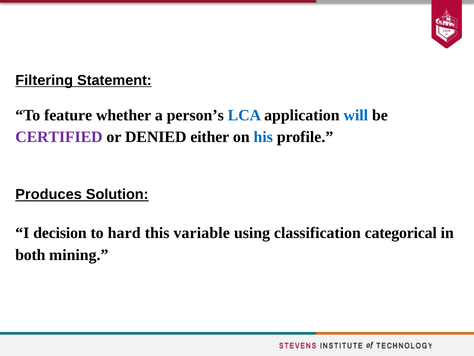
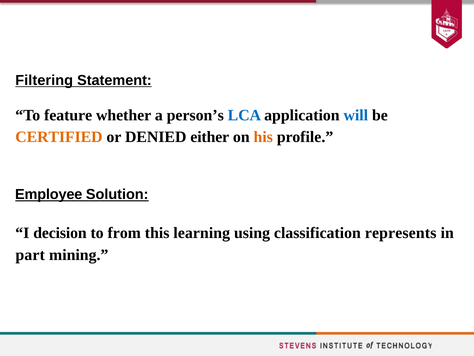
CERTIFIED colour: purple -> orange
his colour: blue -> orange
Produces: Produces -> Employee
hard: hard -> from
variable: variable -> learning
categorical: categorical -> represents
both: both -> part
